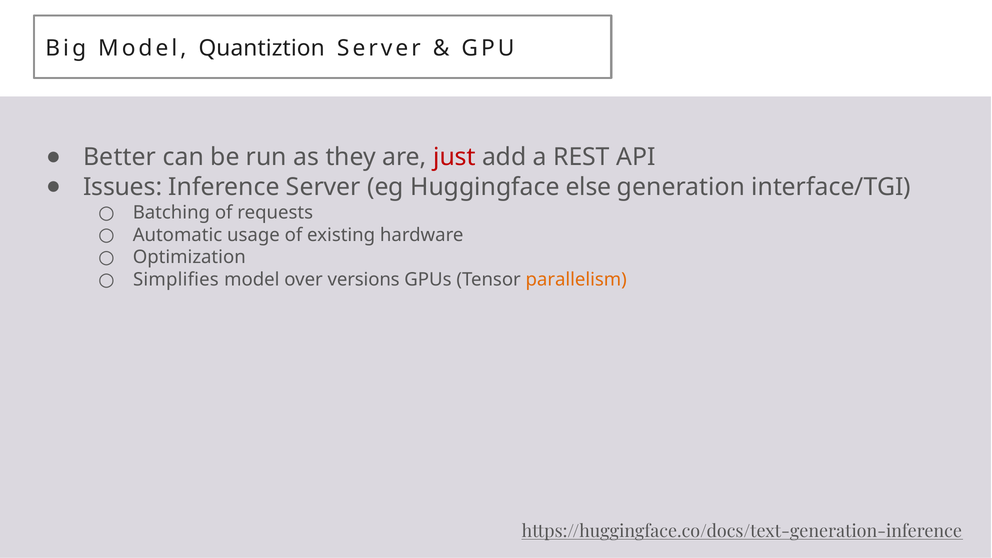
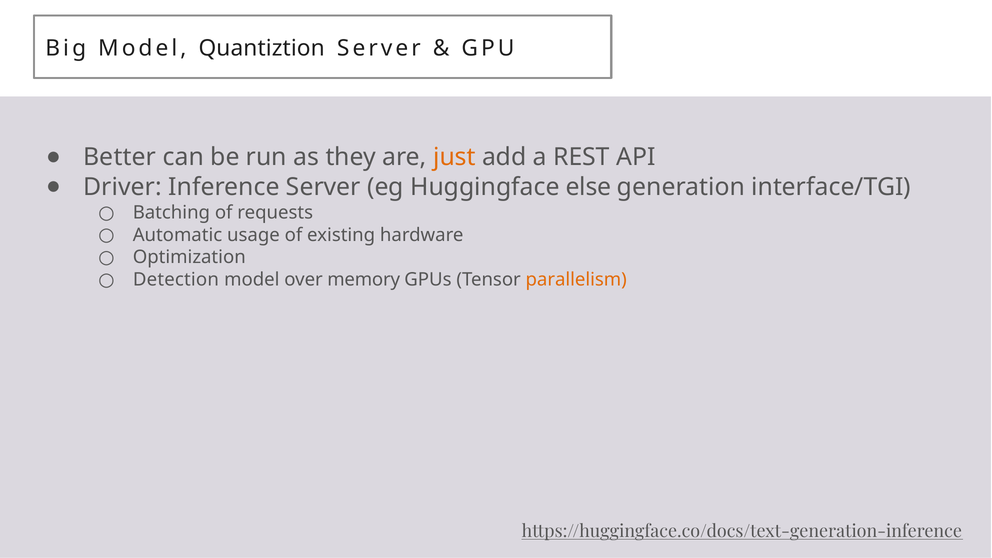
just colour: red -> orange
Issues: Issues -> Driver
Simplifies: Simplifies -> Detection
versions: versions -> memory
